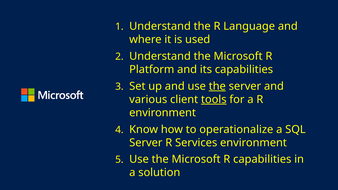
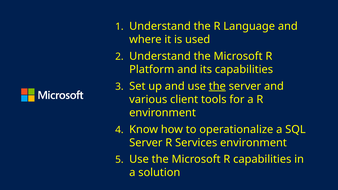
tools underline: present -> none
